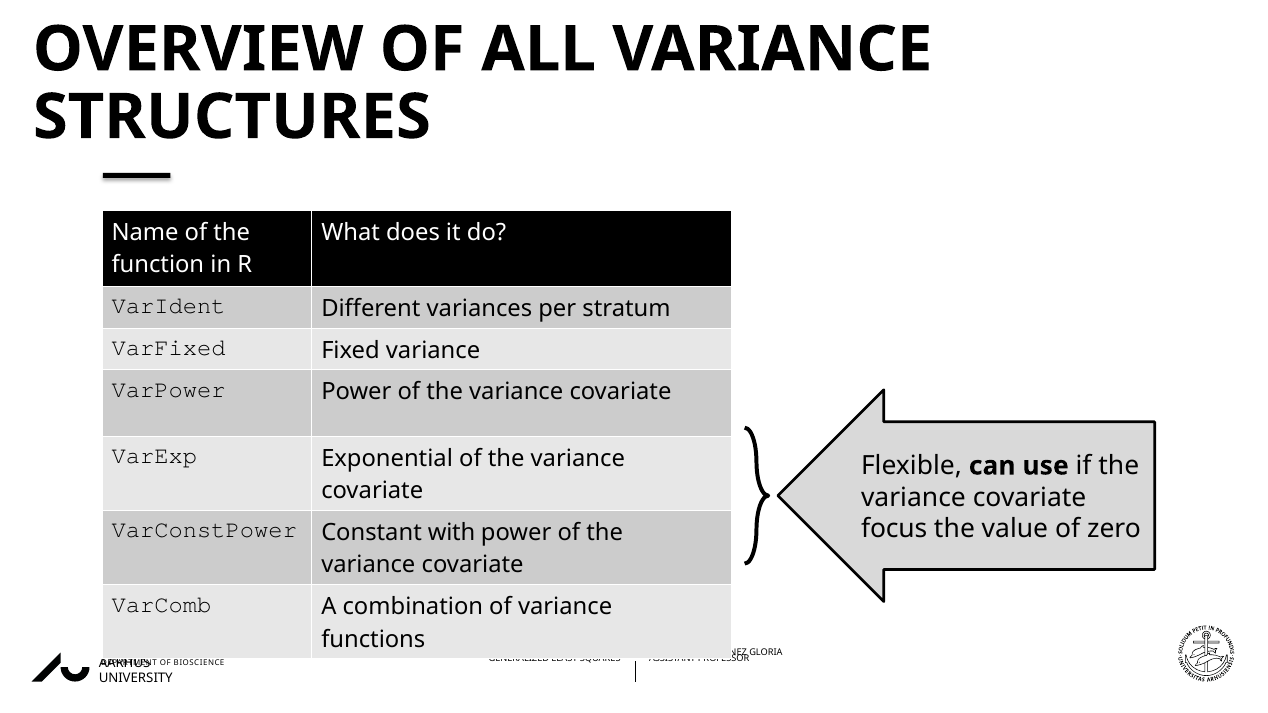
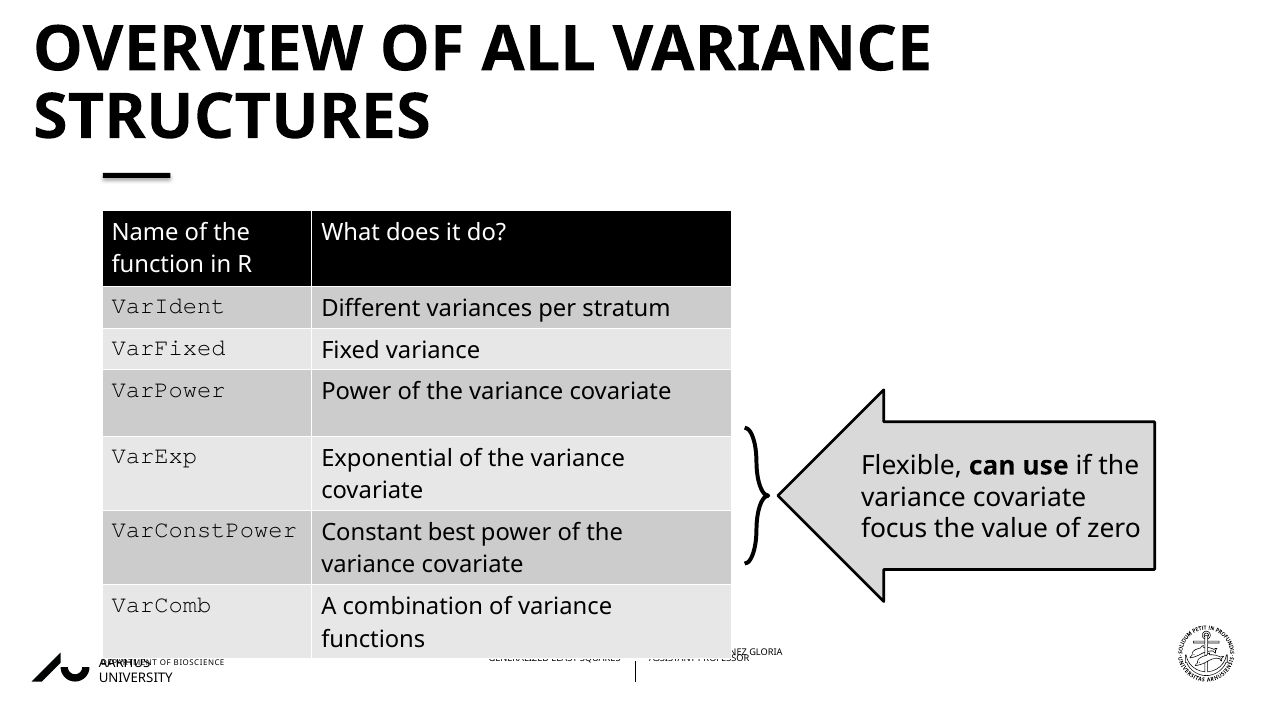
with: with -> best
